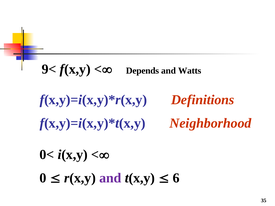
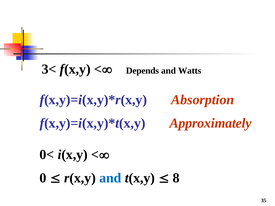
9<: 9< -> 3<
Definitions: Definitions -> Absorption
Neighborhood: Neighborhood -> Approximately
and at (110, 178) colour: purple -> blue
6: 6 -> 8
